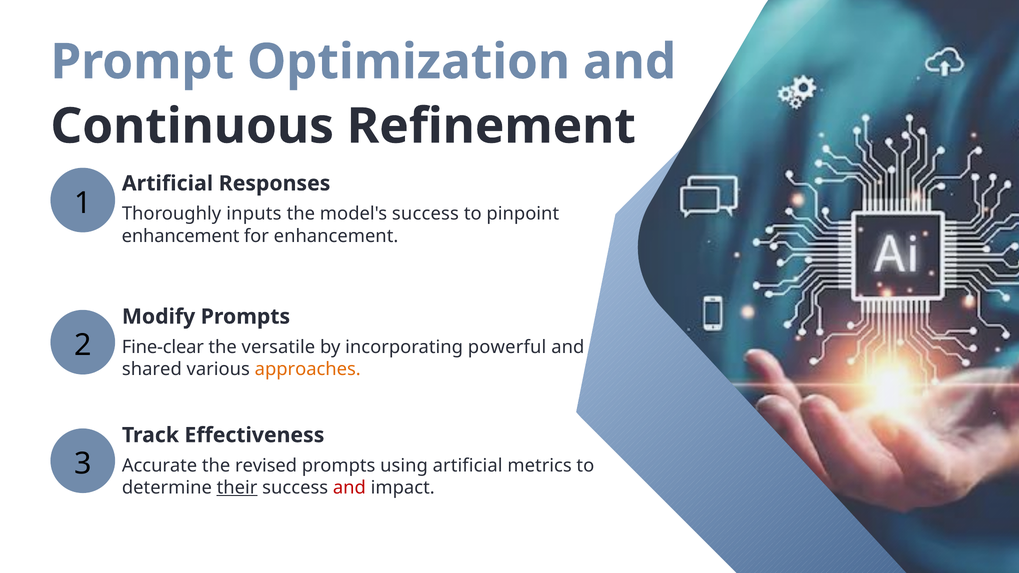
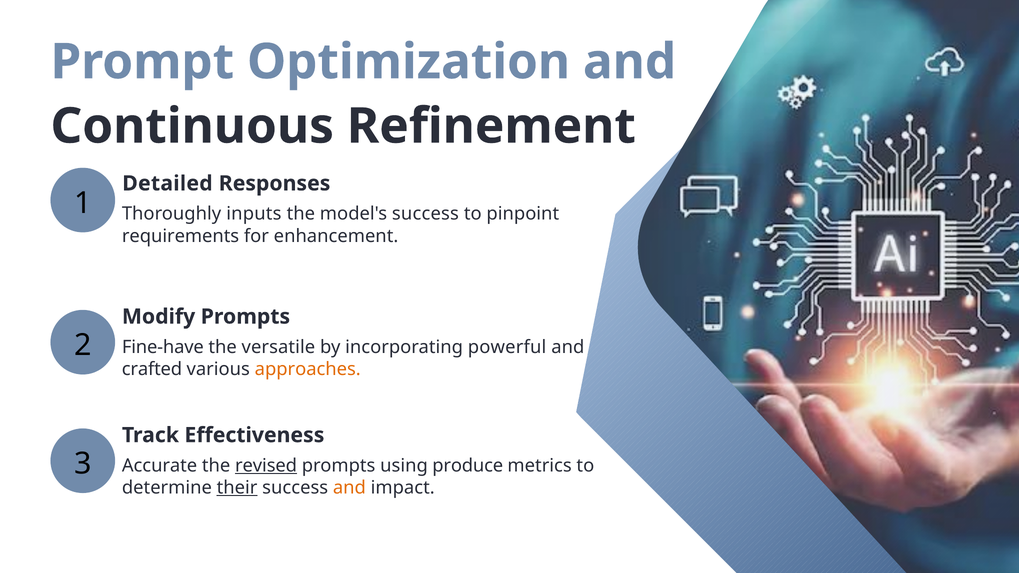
Artificial at (168, 183): Artificial -> Detailed
enhancement at (181, 236): enhancement -> requirements
Fine-clear: Fine-clear -> Fine-have
shared: shared -> crafted
revised underline: none -> present
using artificial: artificial -> produce
and at (349, 488) colour: red -> orange
